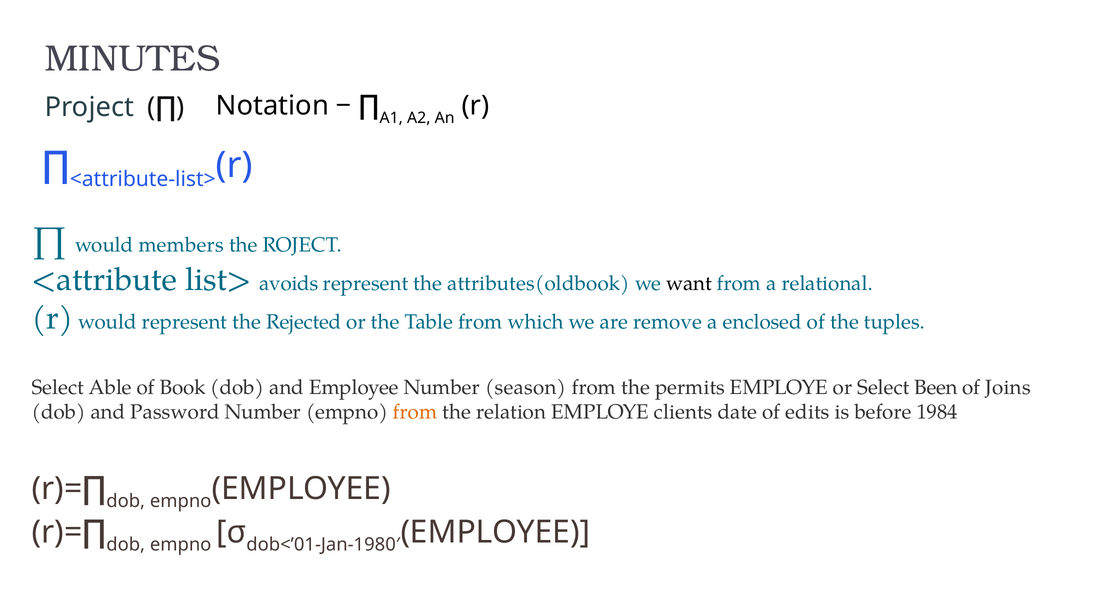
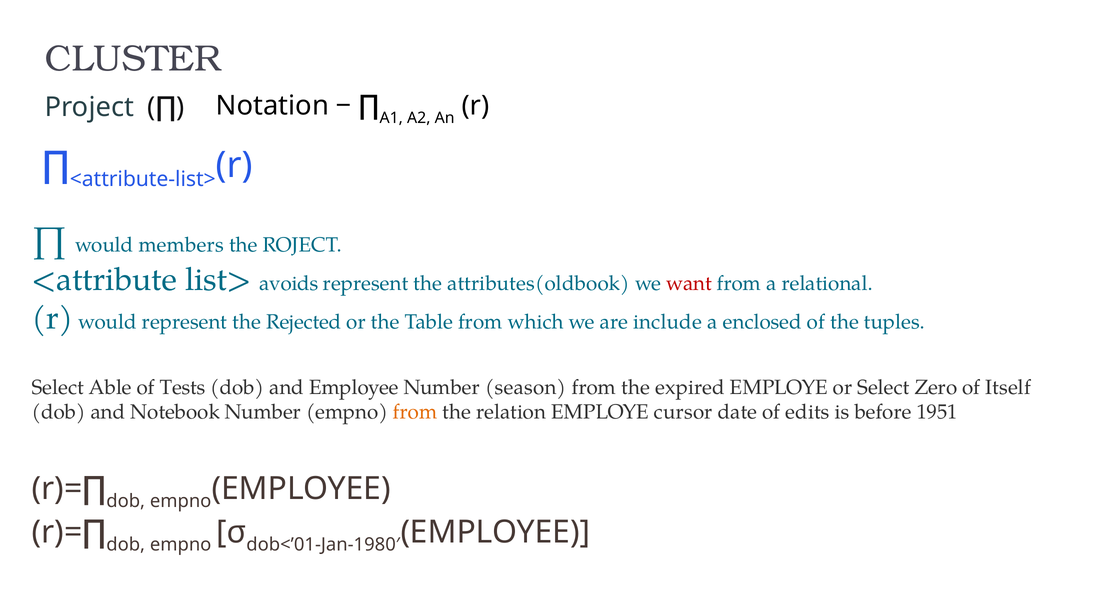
MINUTES: MINUTES -> CLUSTER
want colour: black -> red
remove: remove -> include
Book: Book -> Tests
permits: permits -> expired
Been: Been -> Zero
Joins: Joins -> Itself
Password: Password -> Notebook
clients: clients -> cursor
1984: 1984 -> 1951
